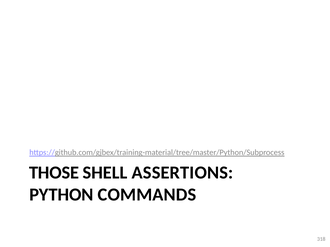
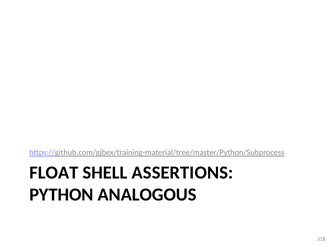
THOSE: THOSE -> FLOAT
COMMANDS: COMMANDS -> ANALOGOUS
